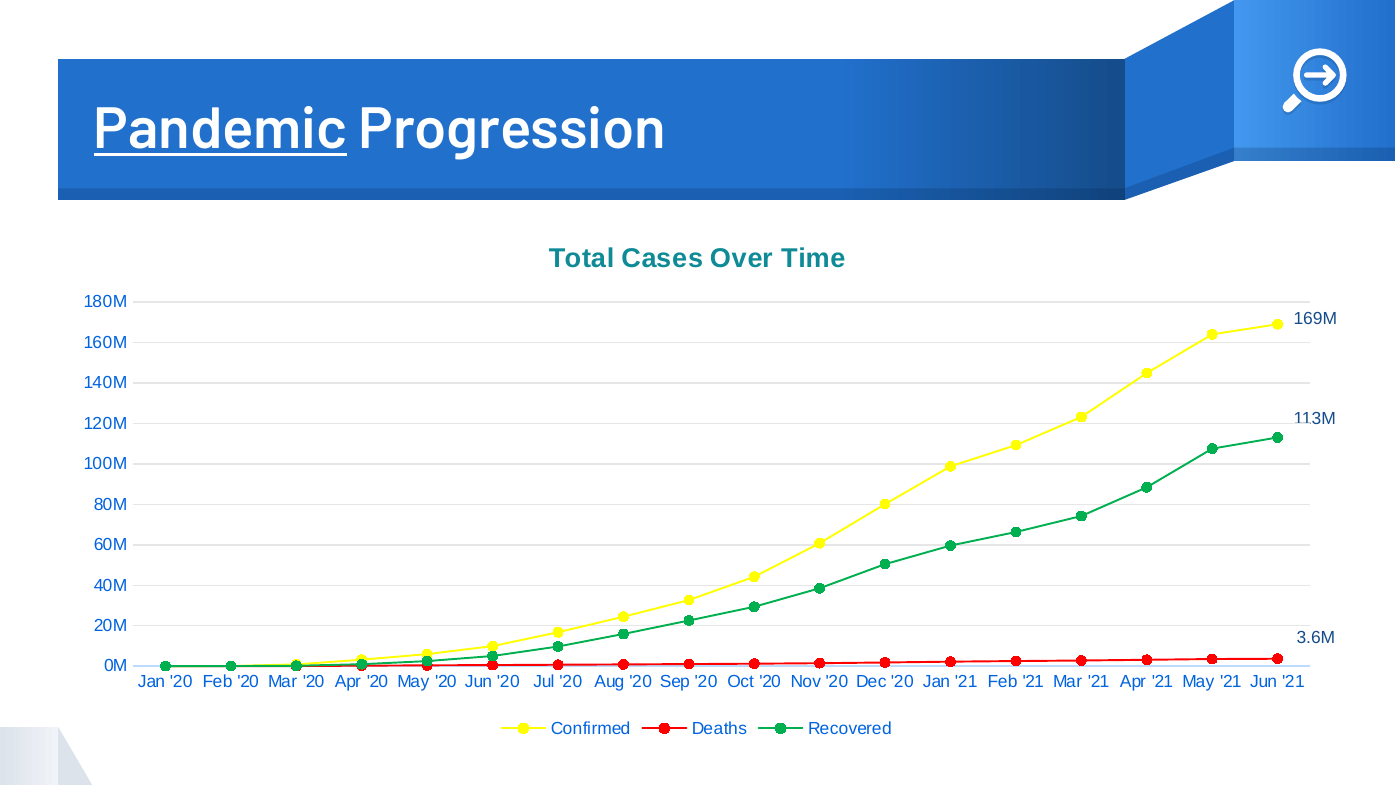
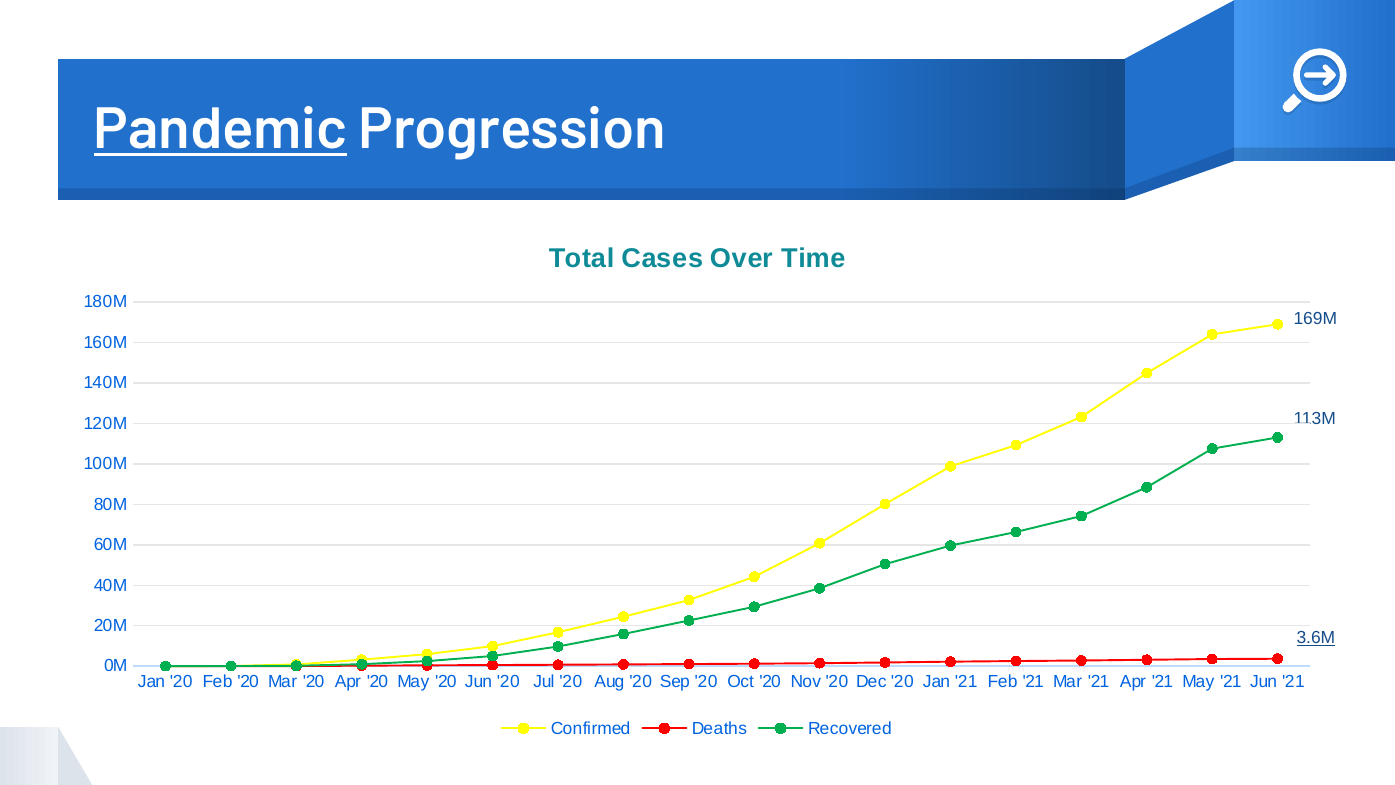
3.6M underline: none -> present
